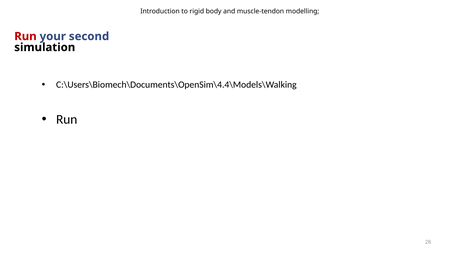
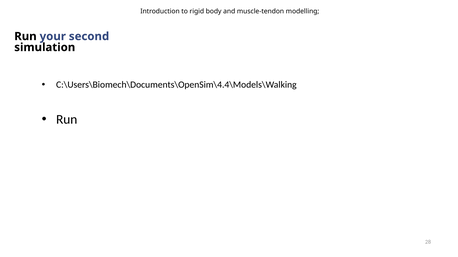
Run at (25, 36) colour: red -> black
